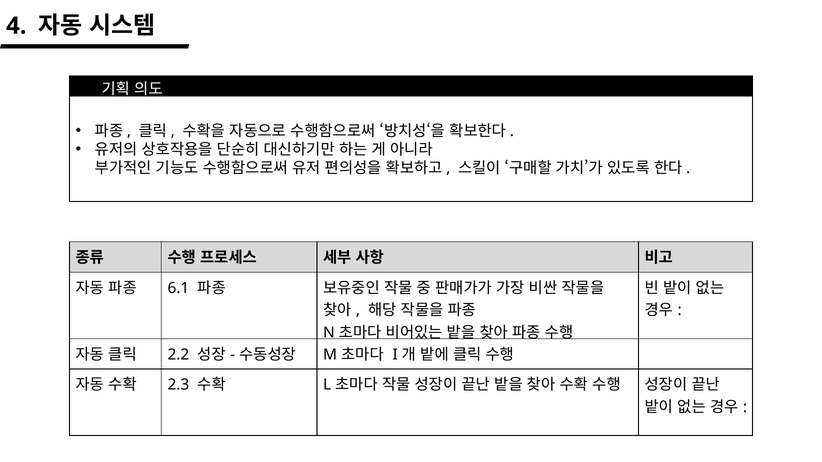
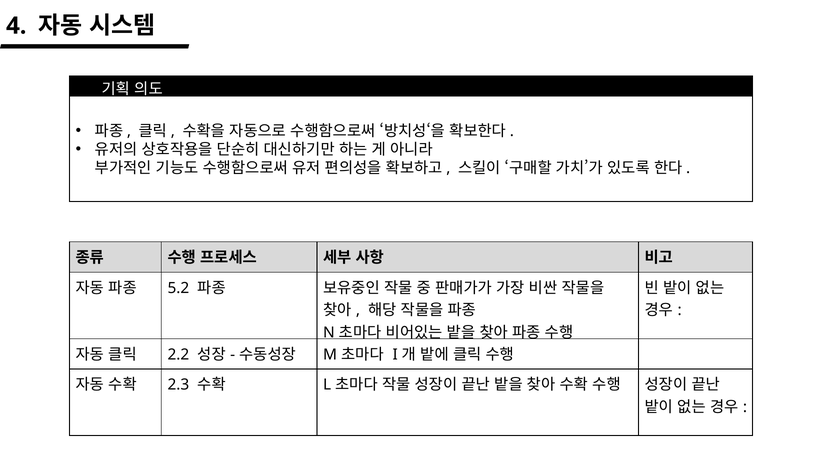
6.1: 6.1 -> 5.2
